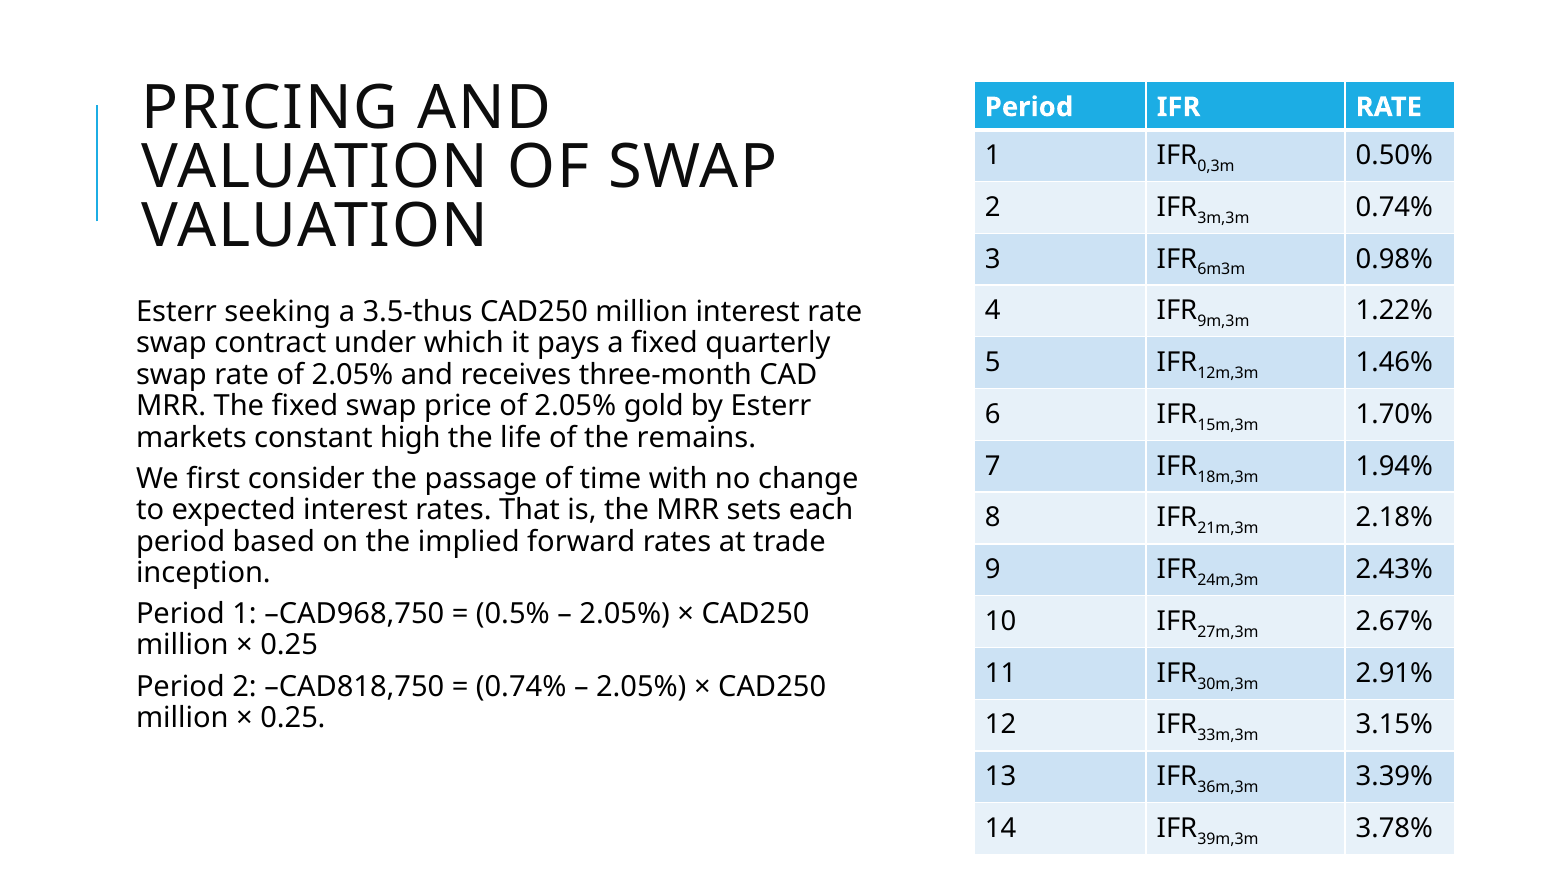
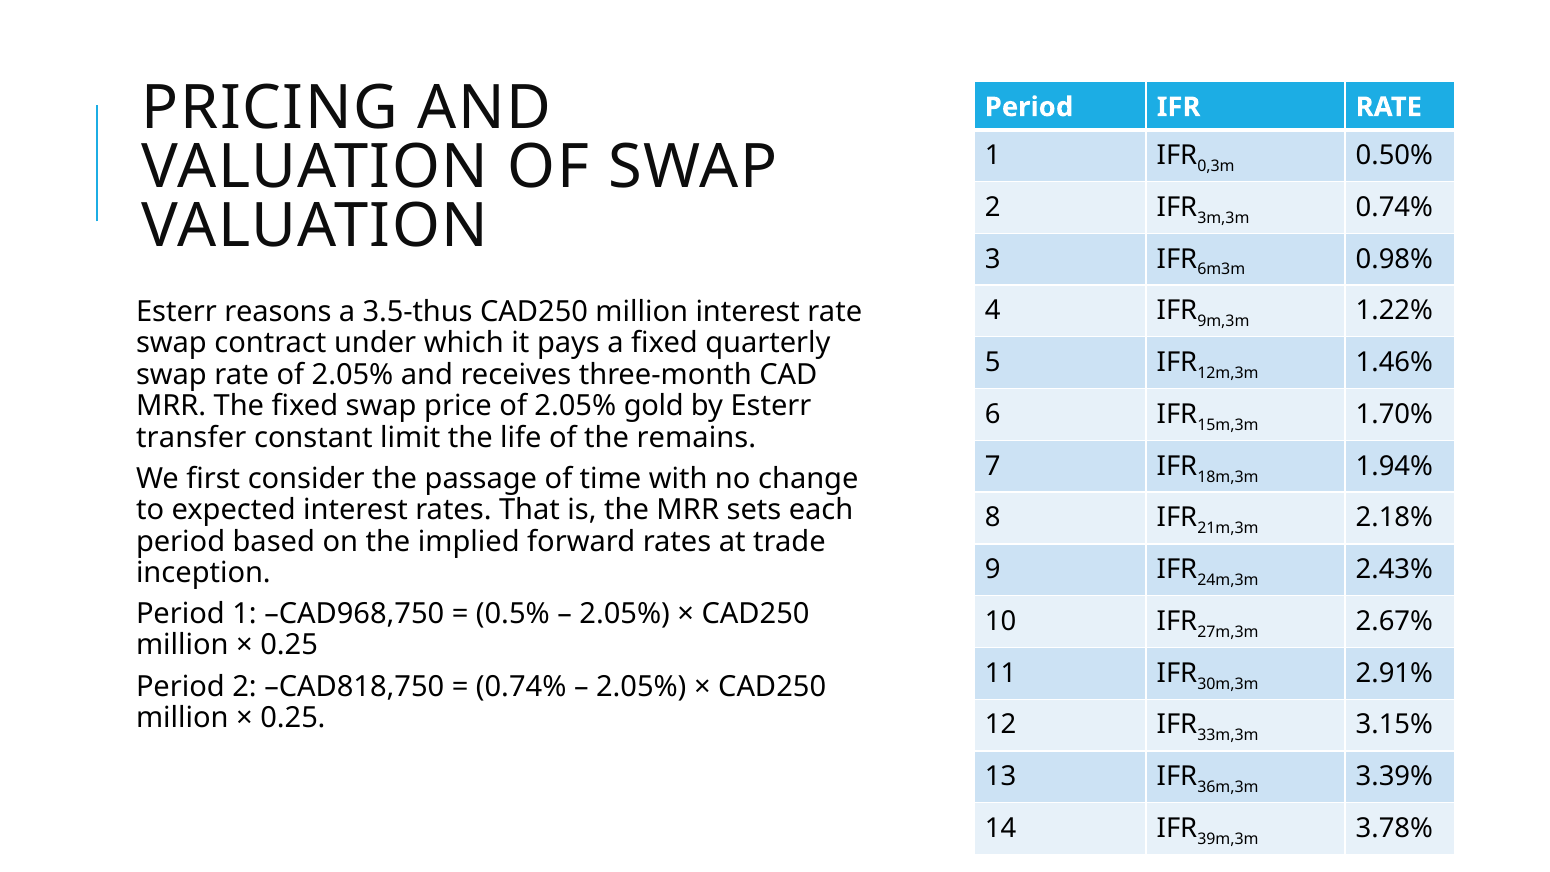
seeking: seeking -> reasons
markets: markets -> transfer
high: high -> limit
